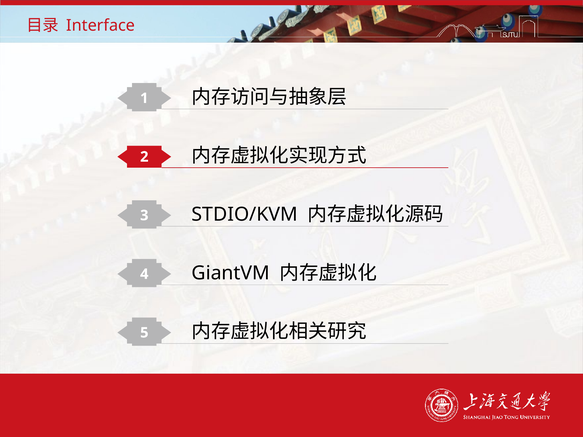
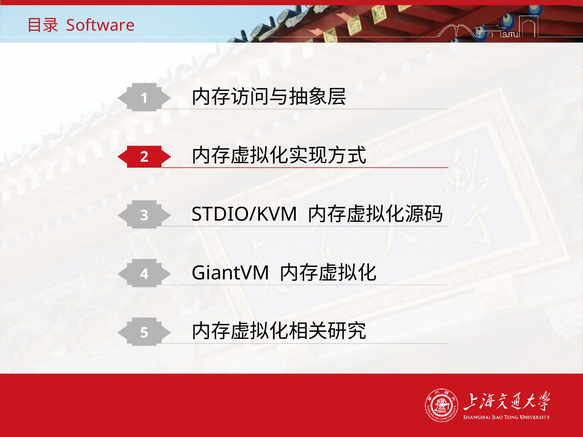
Interface: Interface -> Software
